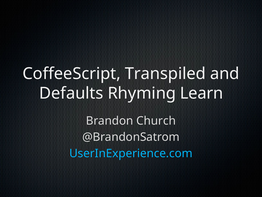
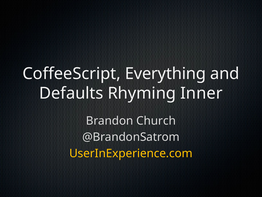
Transpiled: Transpiled -> Everything
Learn: Learn -> Inner
UserInExperience.com colour: light blue -> yellow
